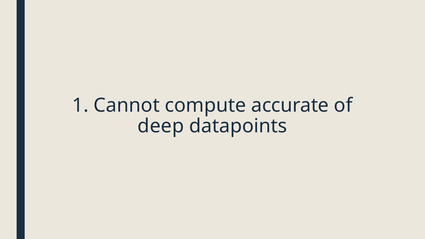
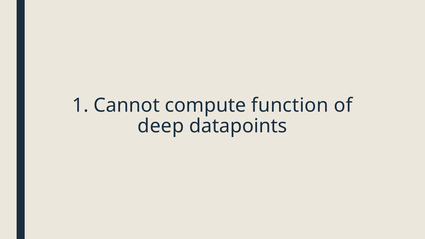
accurate: accurate -> function
